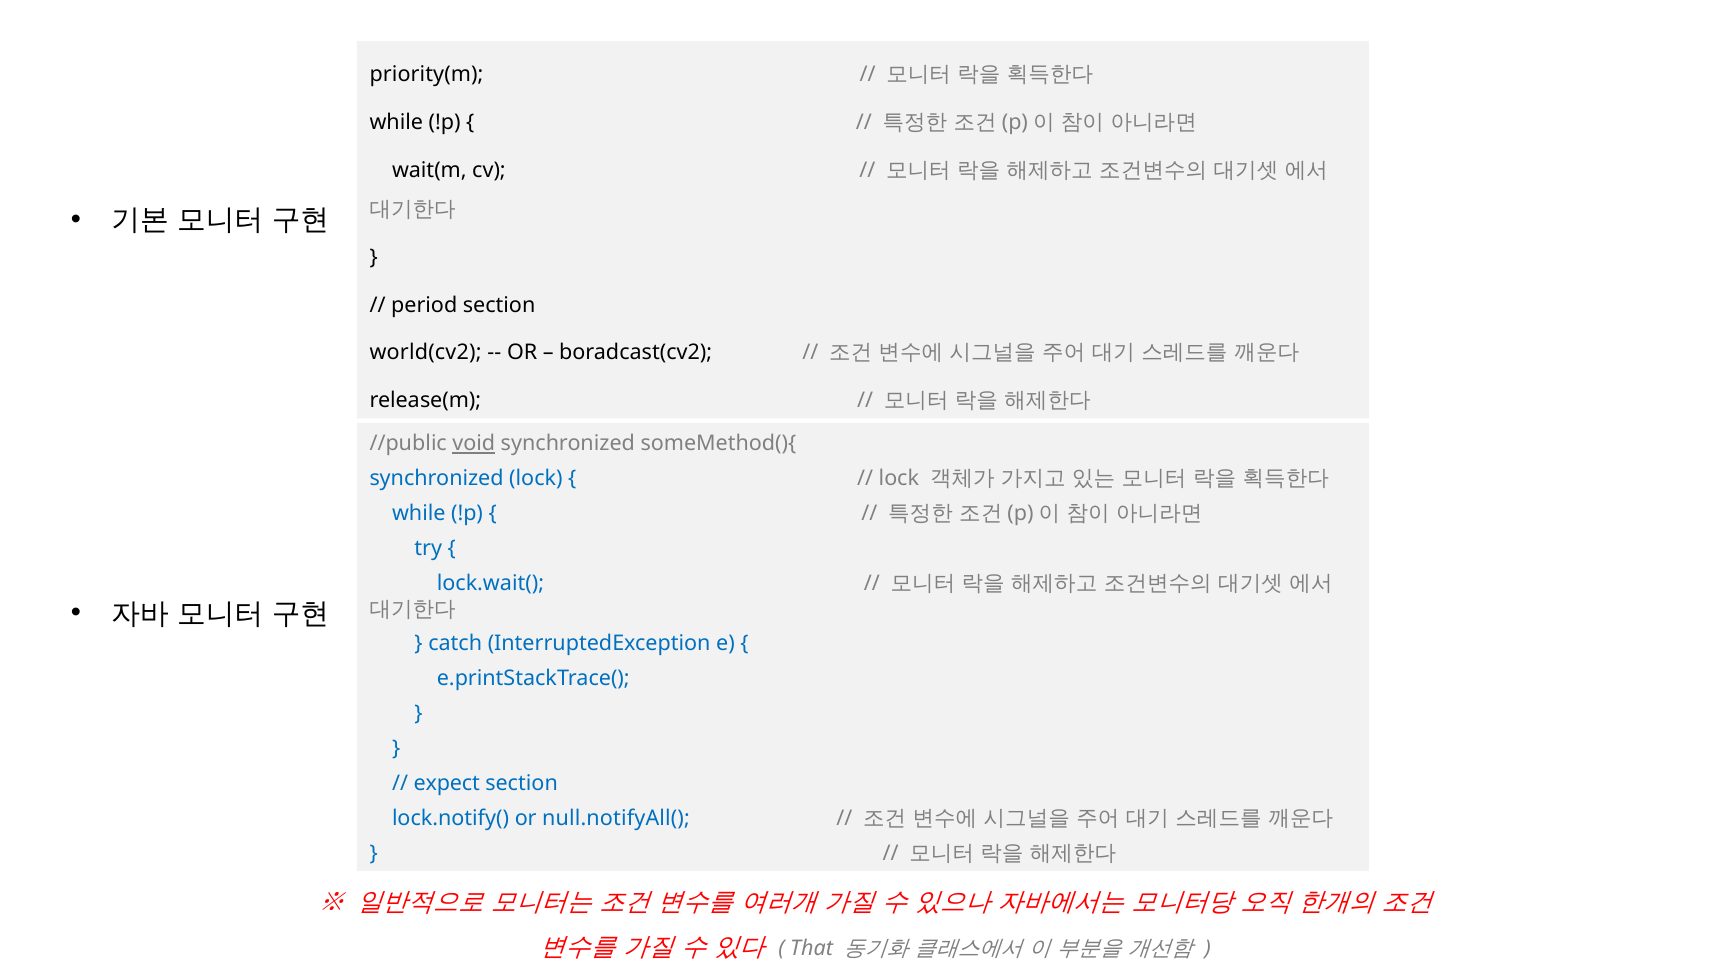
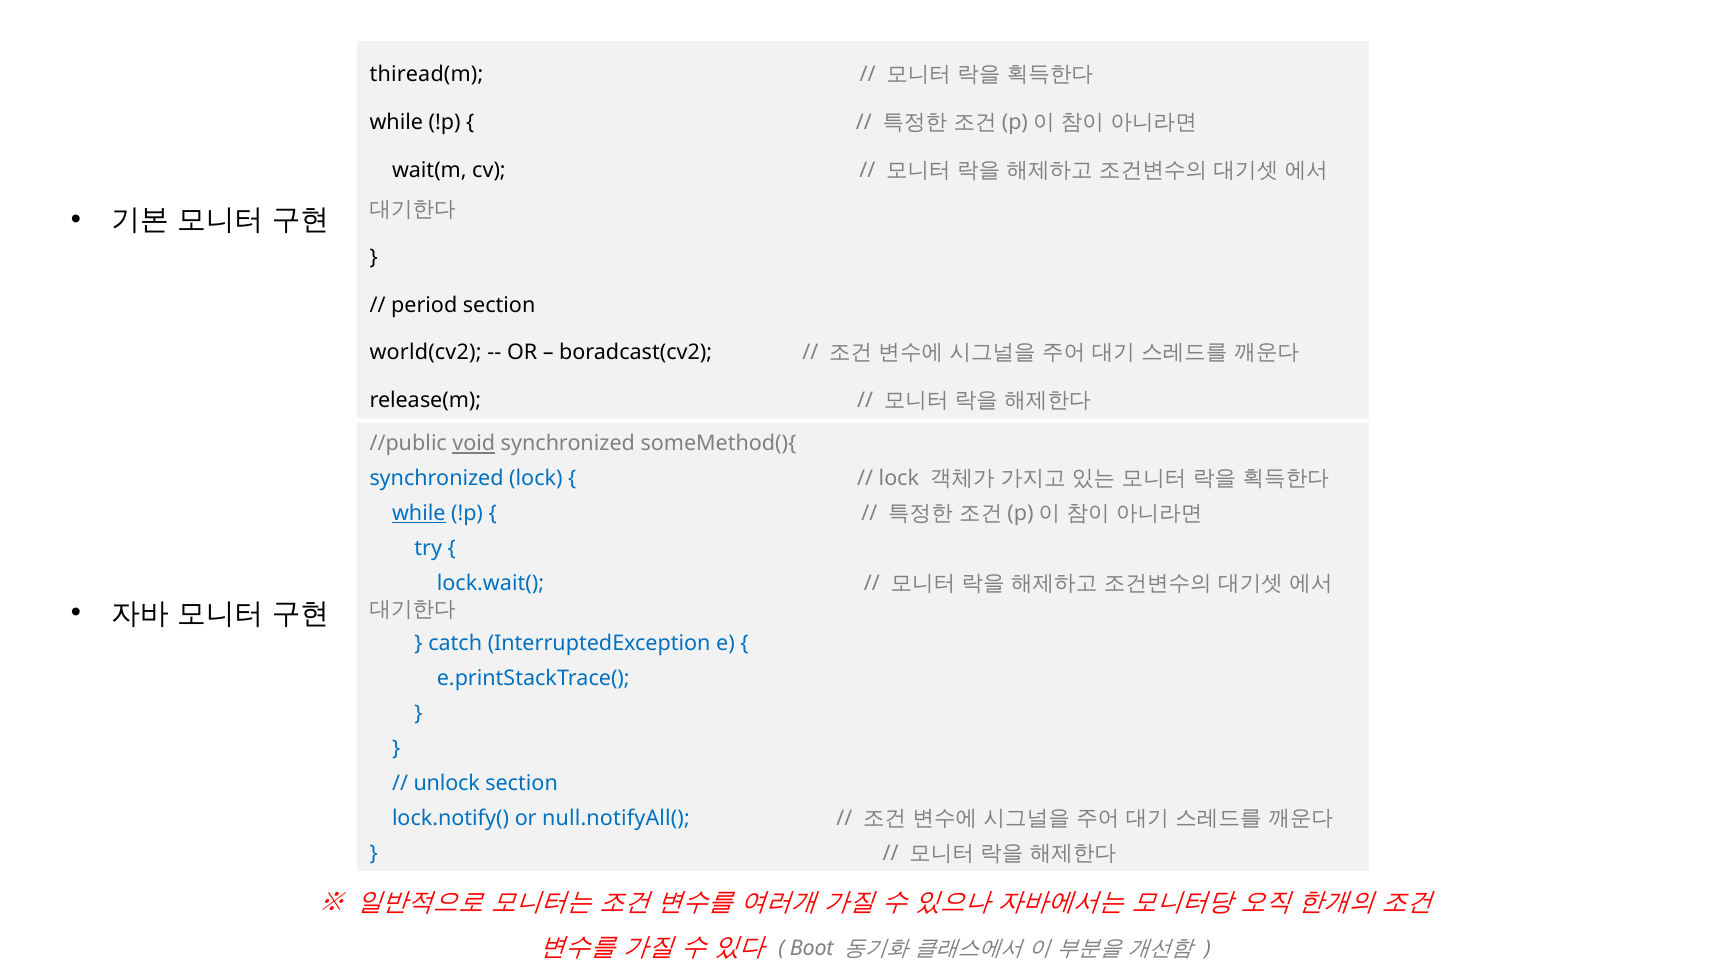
priority(m: priority(m -> thiread(m
while at (419, 513) underline: none -> present
expect: expect -> unlock
That: That -> Boot
